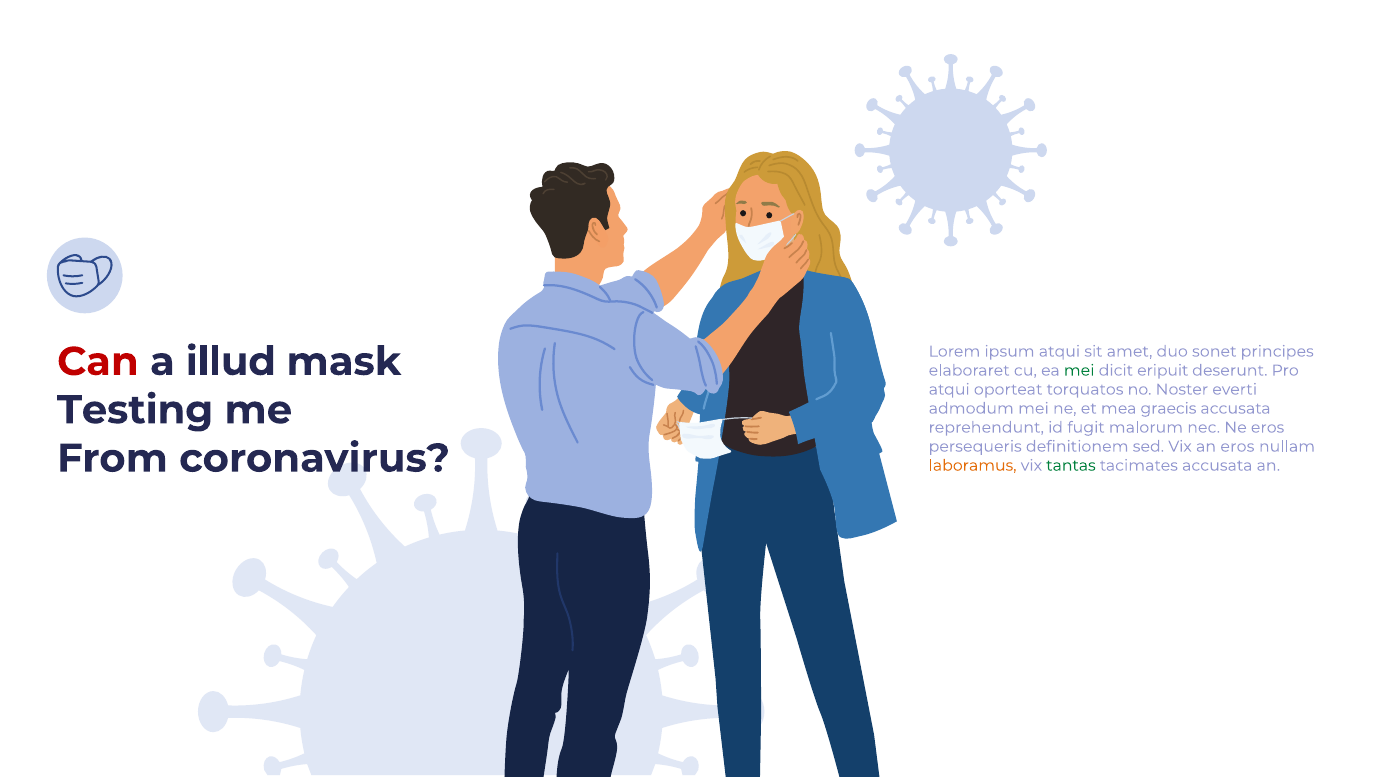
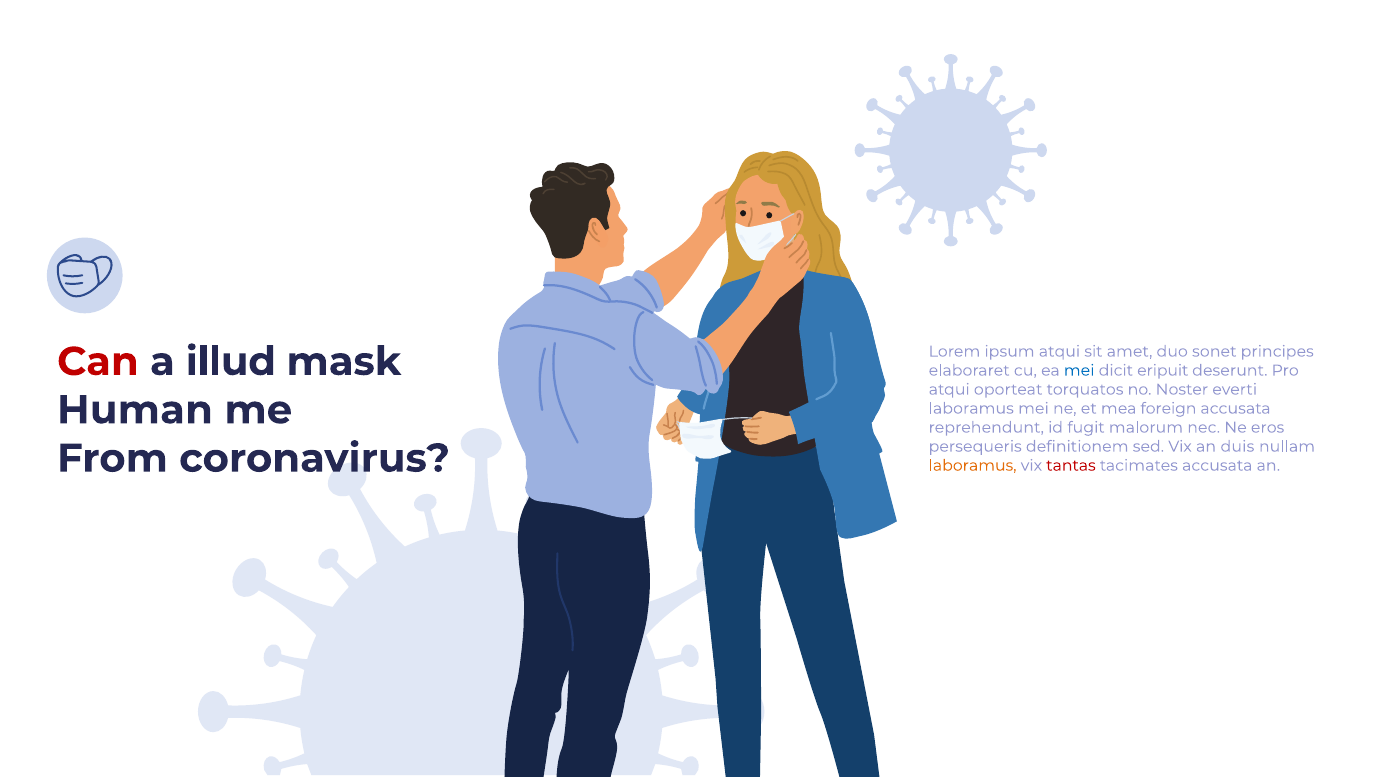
mei at (1079, 370) colour: green -> blue
Testing: Testing -> Human
admodum at (971, 408): admodum -> laboramus
graecis: graecis -> foreign
an eros: eros -> duis
tantas colour: green -> red
